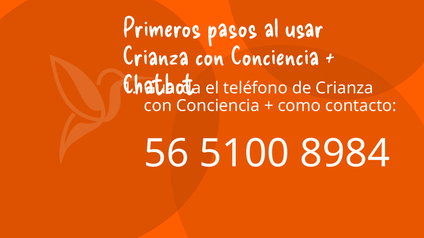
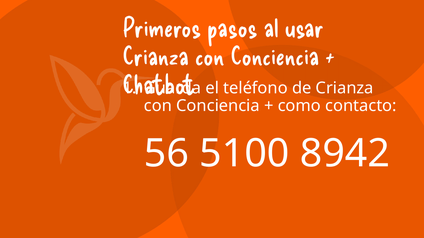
8984: 8984 -> 8942
